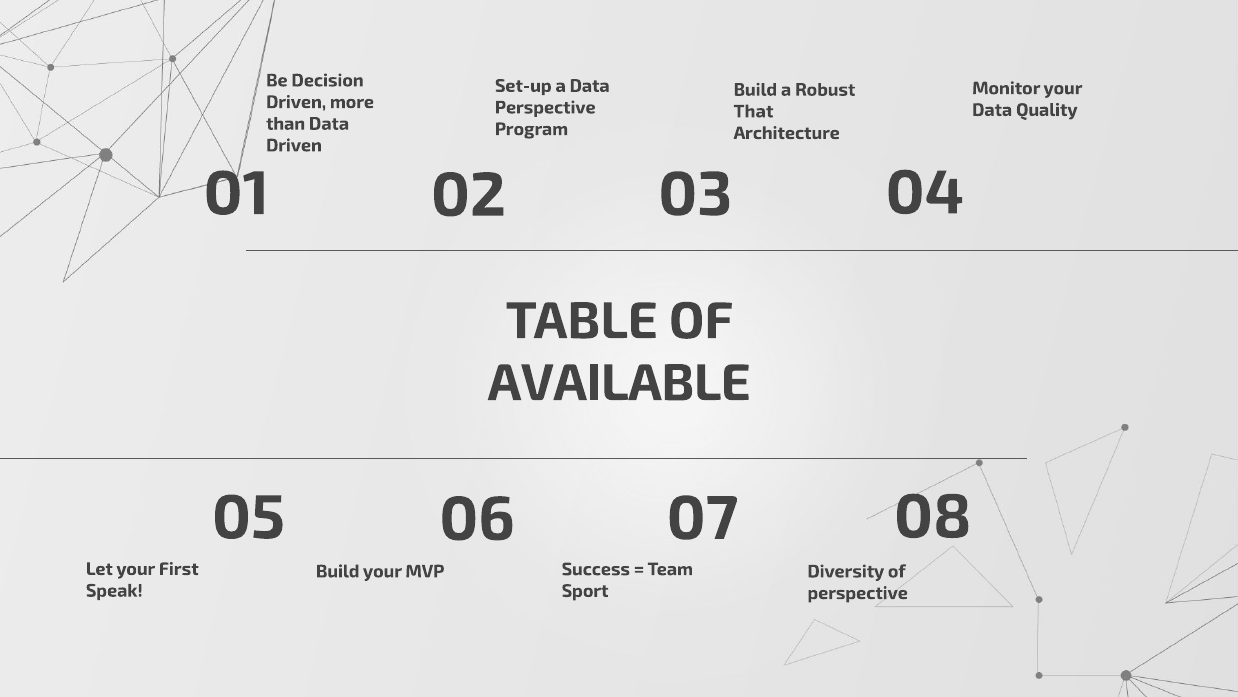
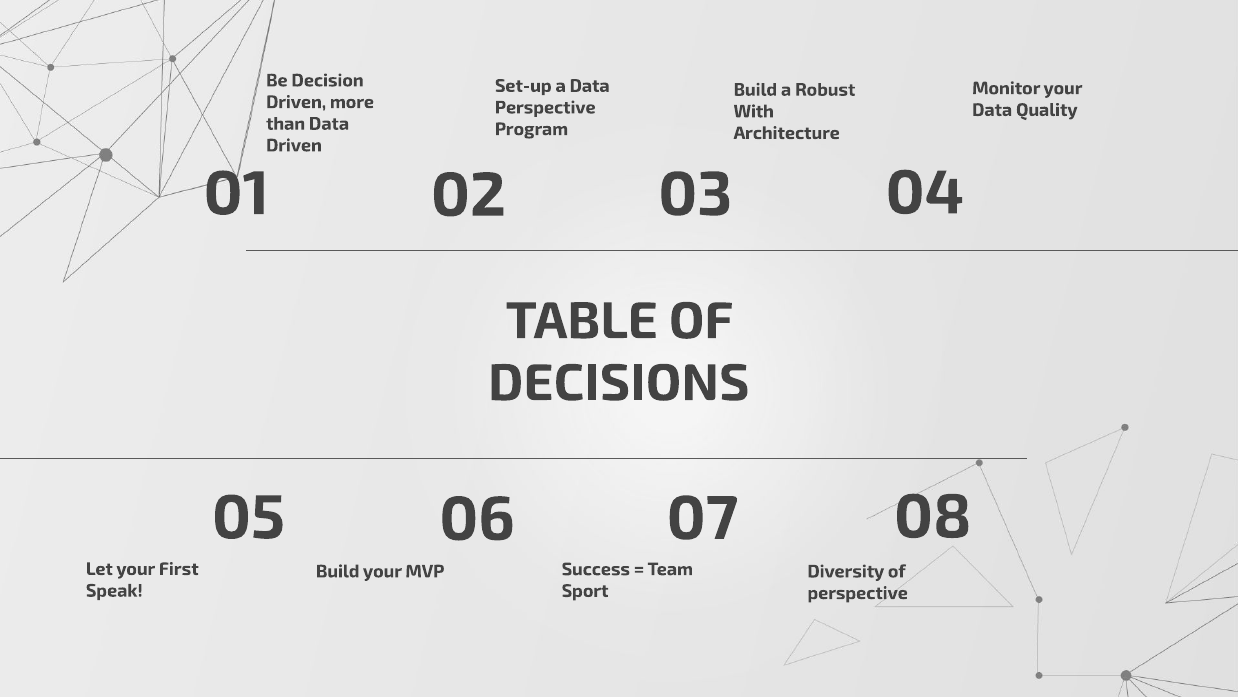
That: That -> With
AVAILABLE: AVAILABLE -> DECISIONS
